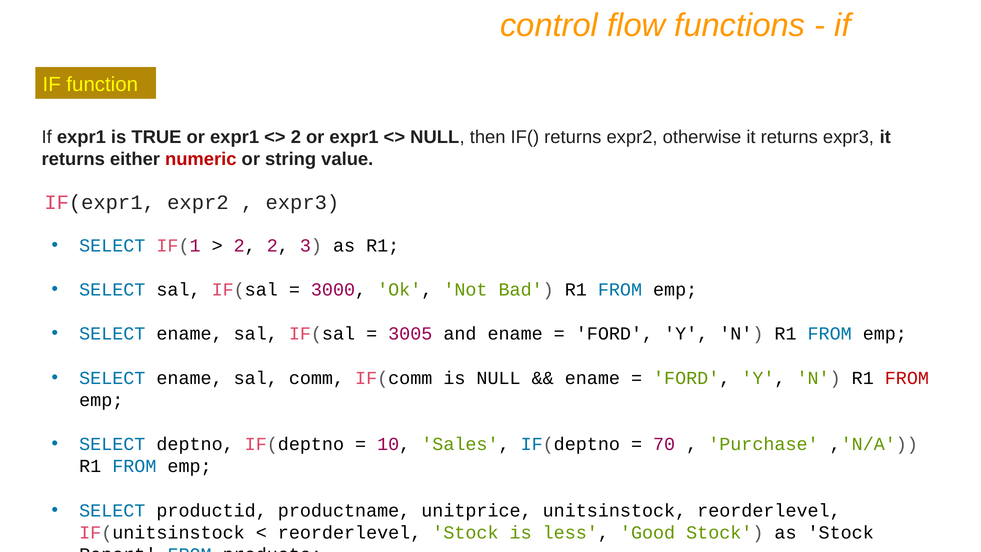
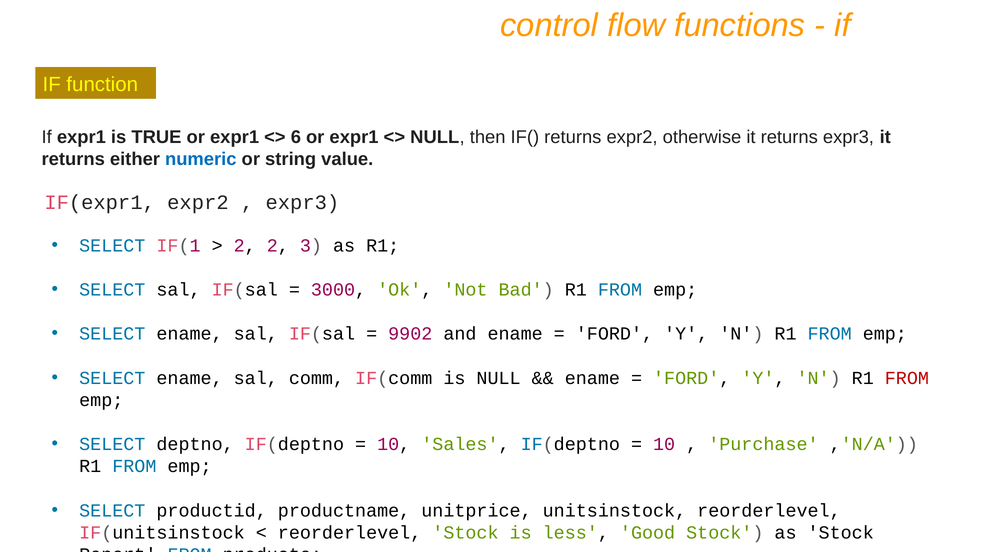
2 at (296, 137): 2 -> 6
numeric colour: red -> blue
3005: 3005 -> 9902
70 at (664, 444): 70 -> 10
